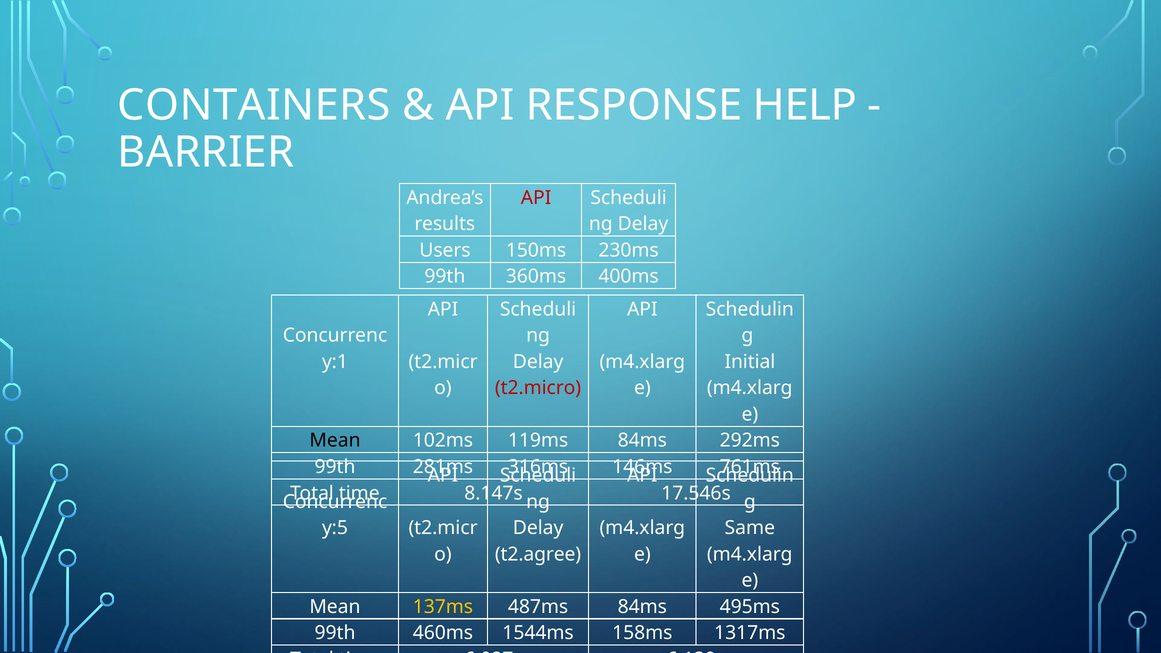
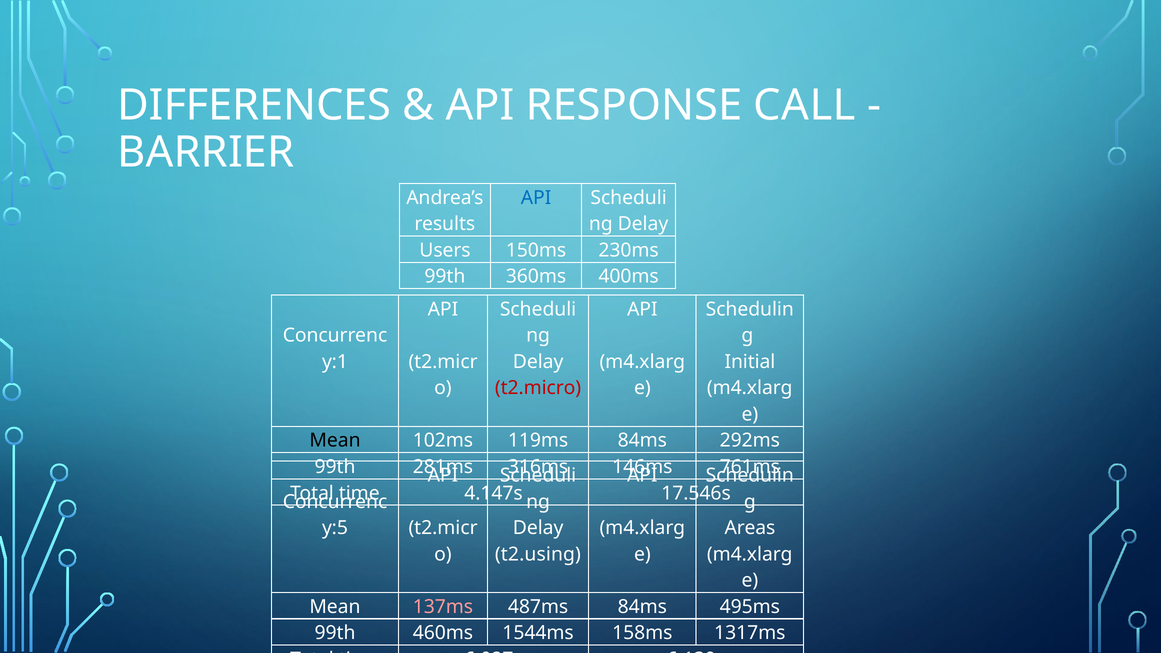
CONTAINERS: CONTAINERS -> DIFFERENCES
HELP: HELP -> CALL
API at (536, 198) colour: red -> blue
8.147s: 8.147s -> 4.147s
Same: Same -> Areas
t2.agree: t2.agree -> t2.using
137ms colour: yellow -> pink
